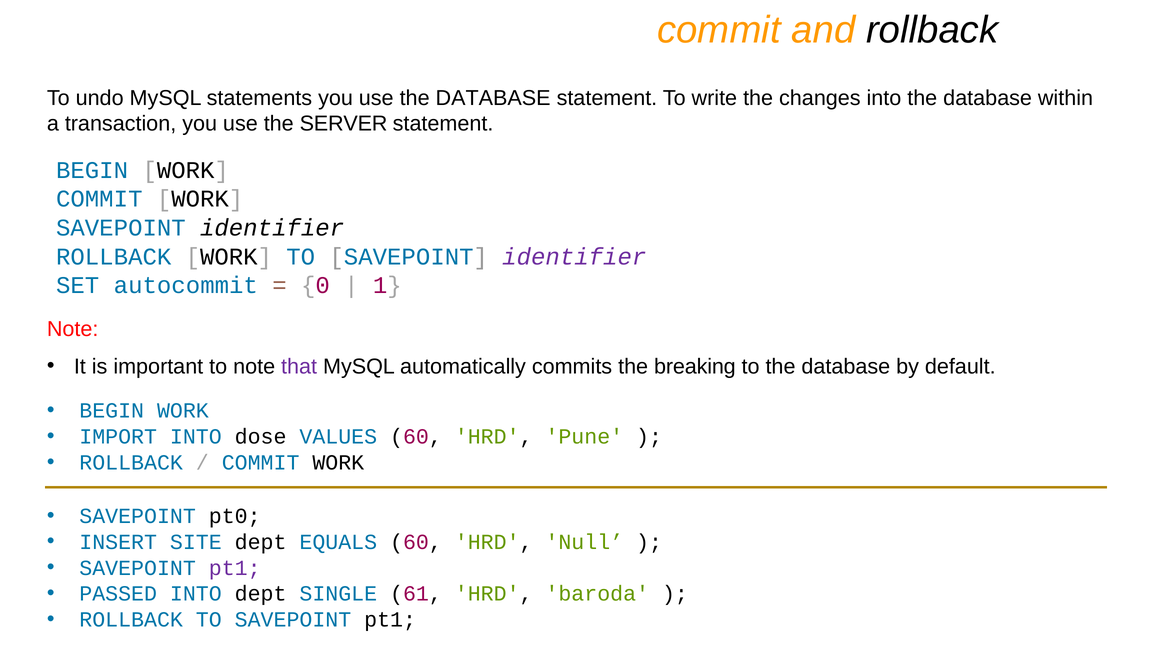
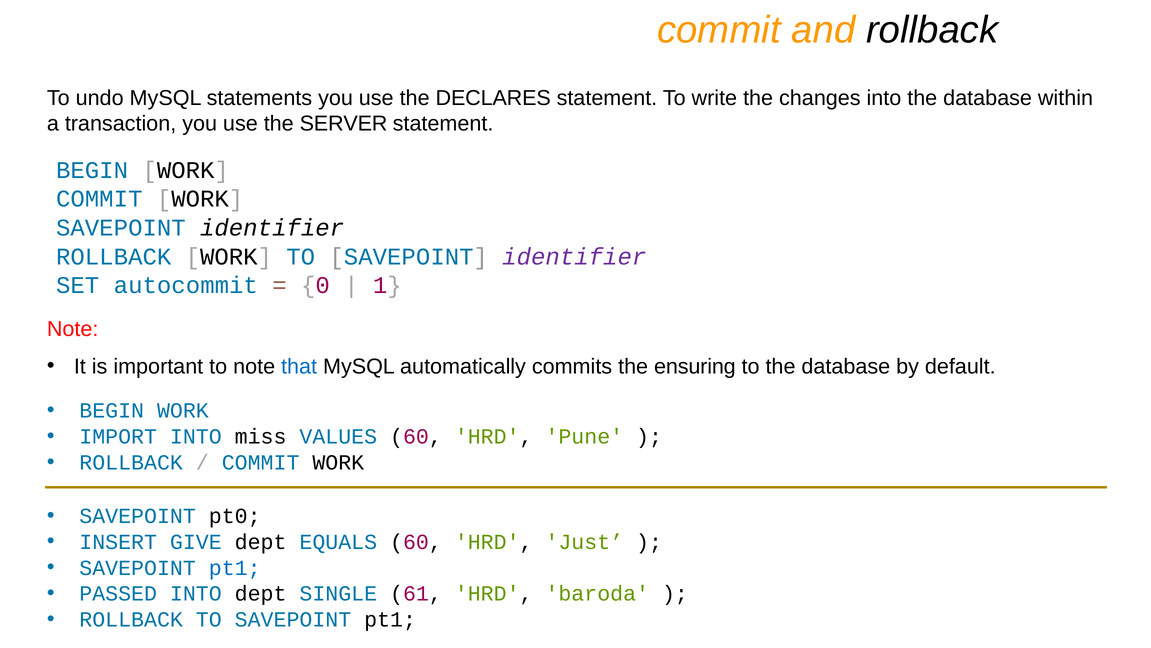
use the DATABASE: DATABASE -> DECLARES
that colour: purple -> blue
breaking: breaking -> ensuring
dose: dose -> miss
SITE: SITE -> GIVE
Null: Null -> Just
pt1 at (235, 567) colour: purple -> blue
